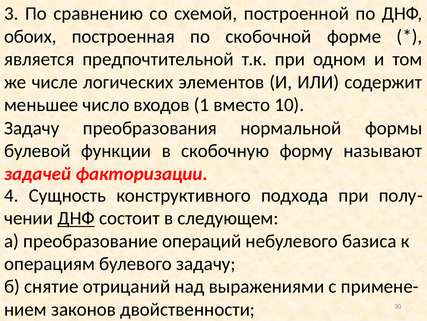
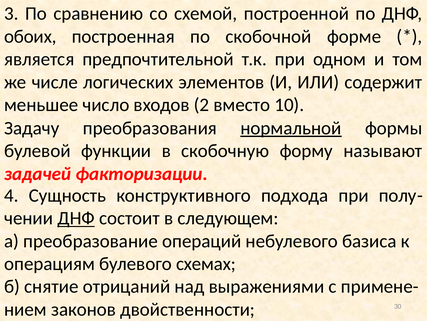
1: 1 -> 2
нормальной underline: none -> present
булевого задачу: задачу -> схемах
